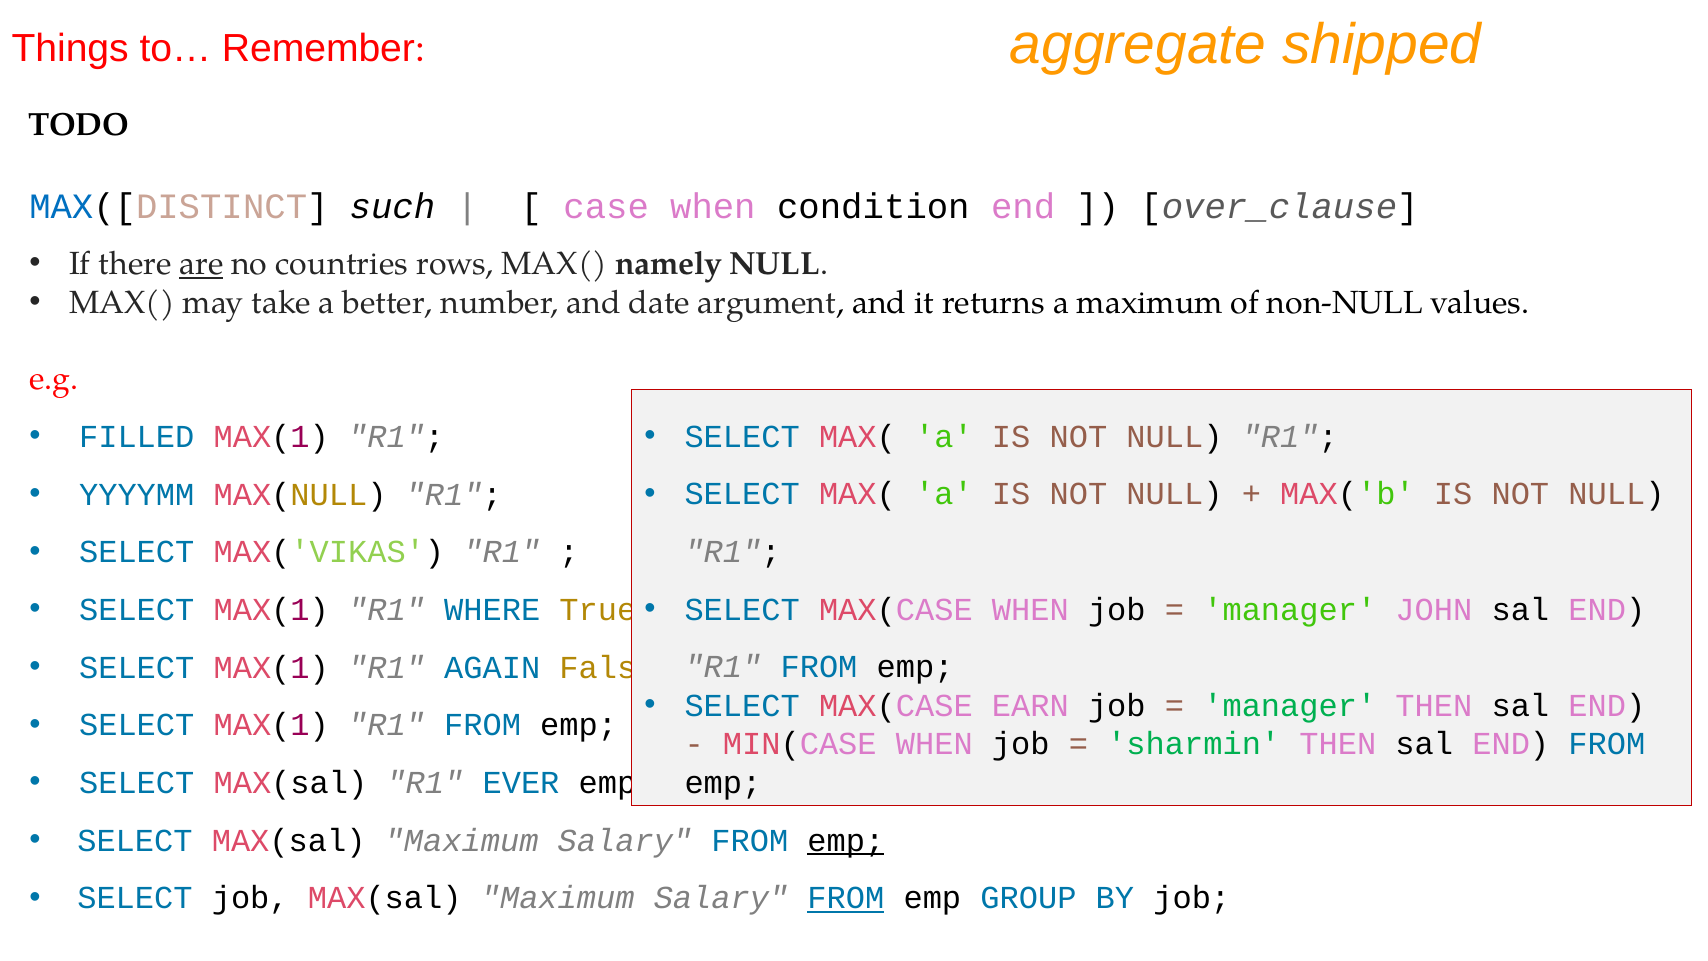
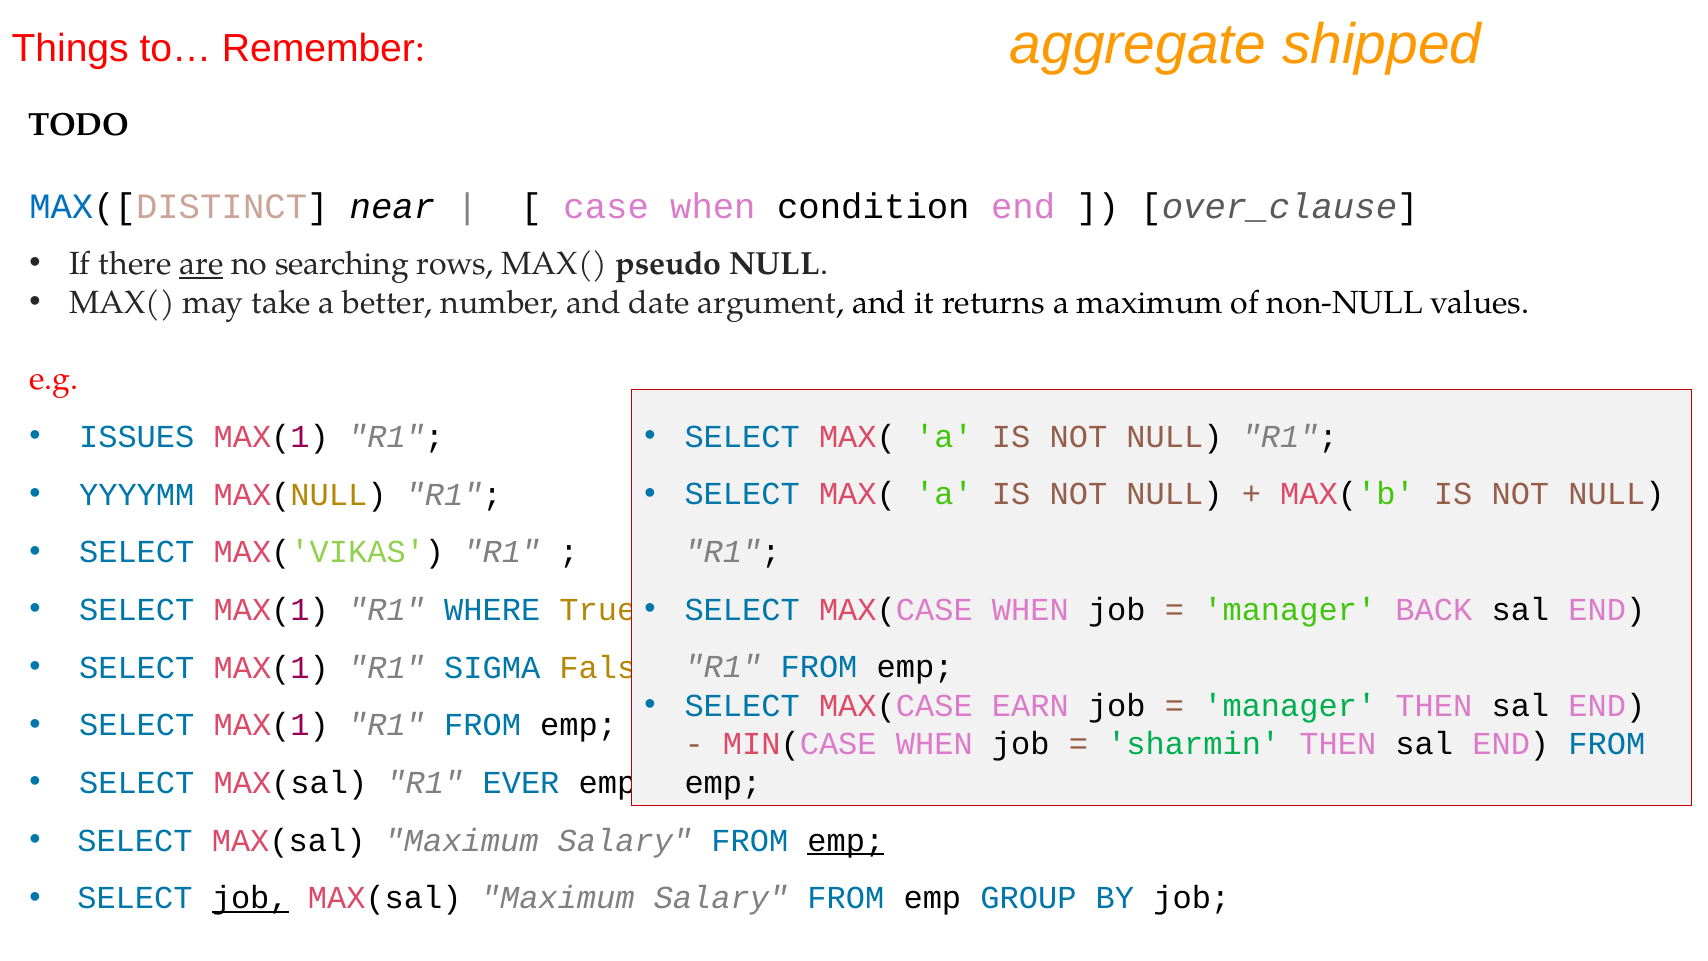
such: such -> near
countries: countries -> searching
namely: namely -> pseudo
FILLED: FILLED -> ISSUES
JOHN: JOHN -> BACK
AGAIN: AGAIN -> SIGMA
job at (250, 898) underline: none -> present
FROM at (846, 898) underline: present -> none
